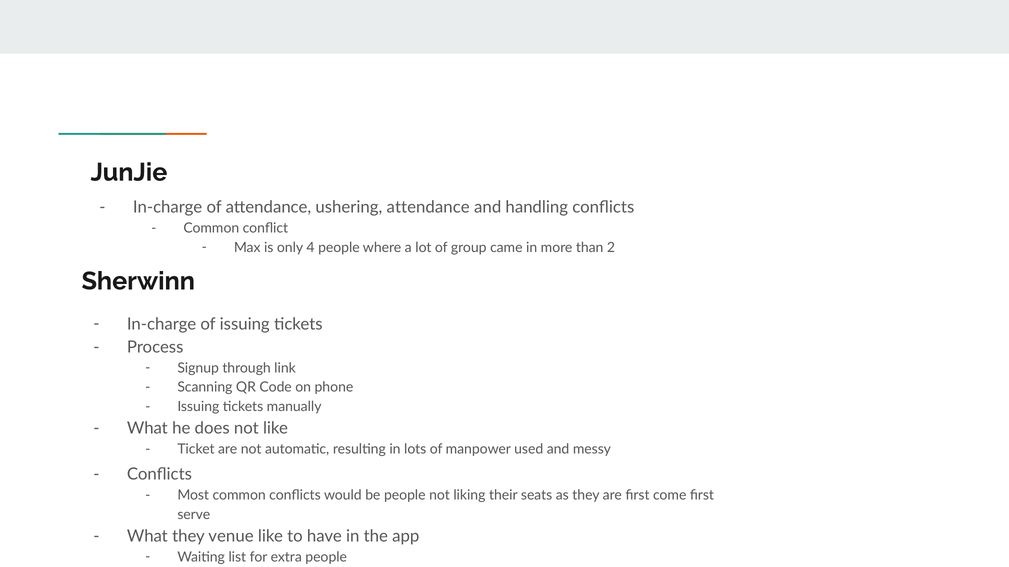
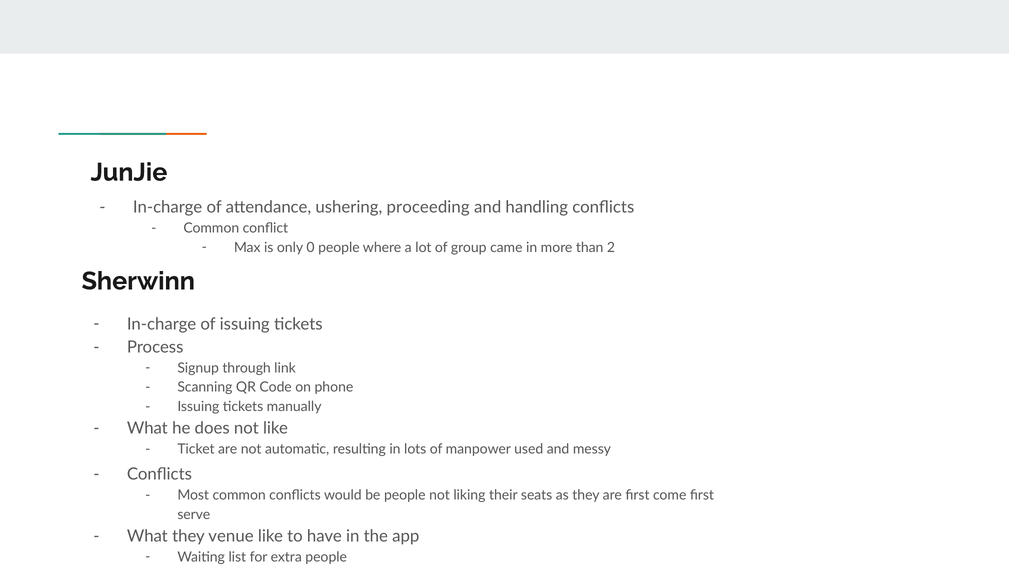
ushering attendance: attendance -> proceeding
4: 4 -> 0
